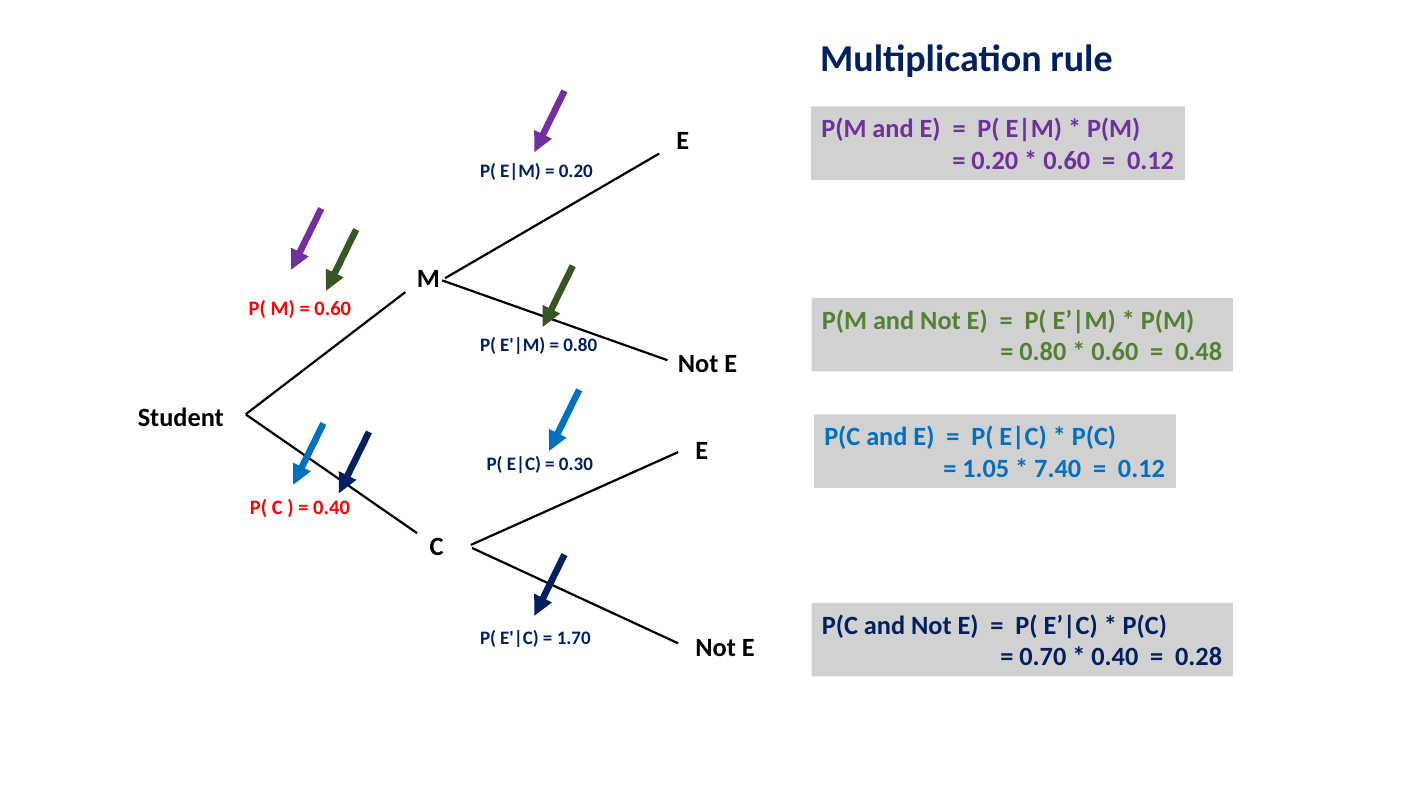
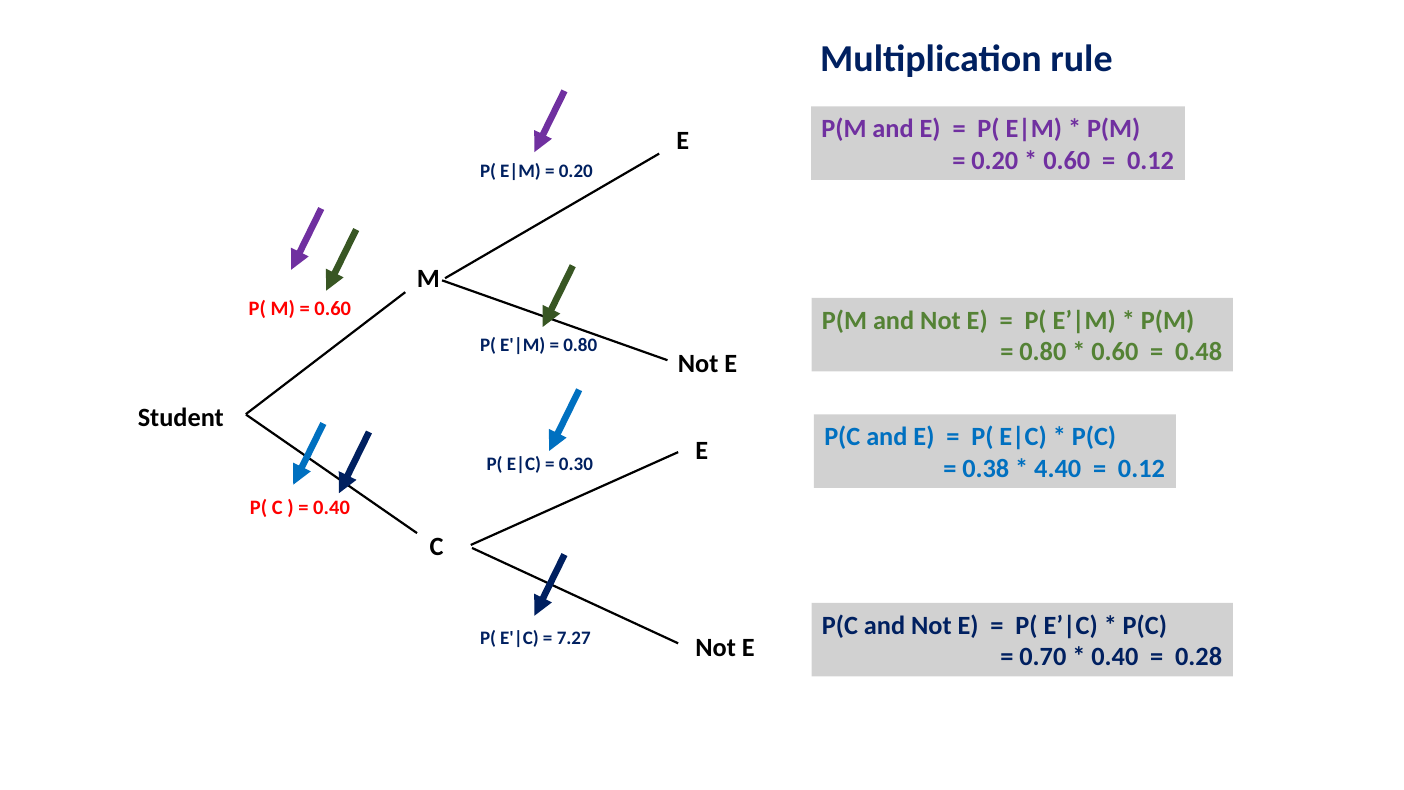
1.05: 1.05 -> 0.38
7.40: 7.40 -> 4.40
1.70: 1.70 -> 7.27
